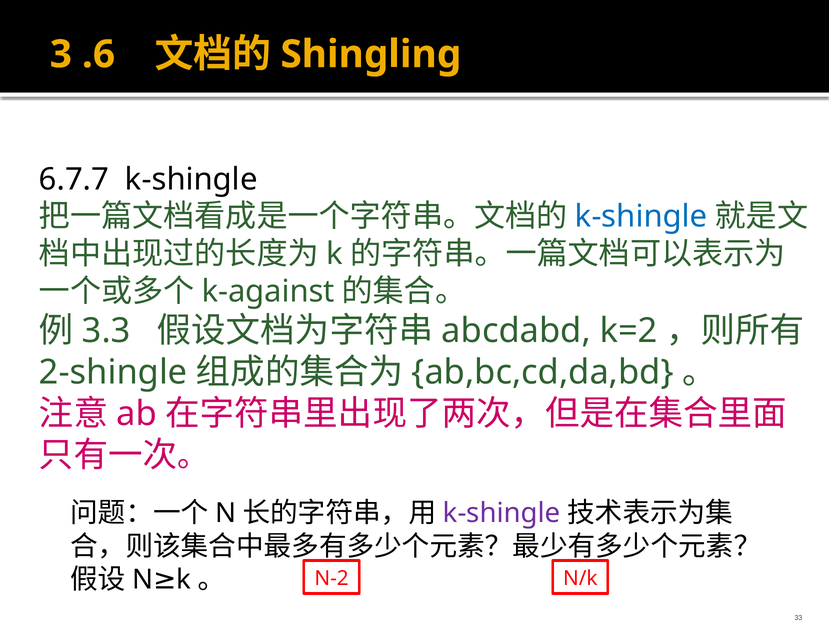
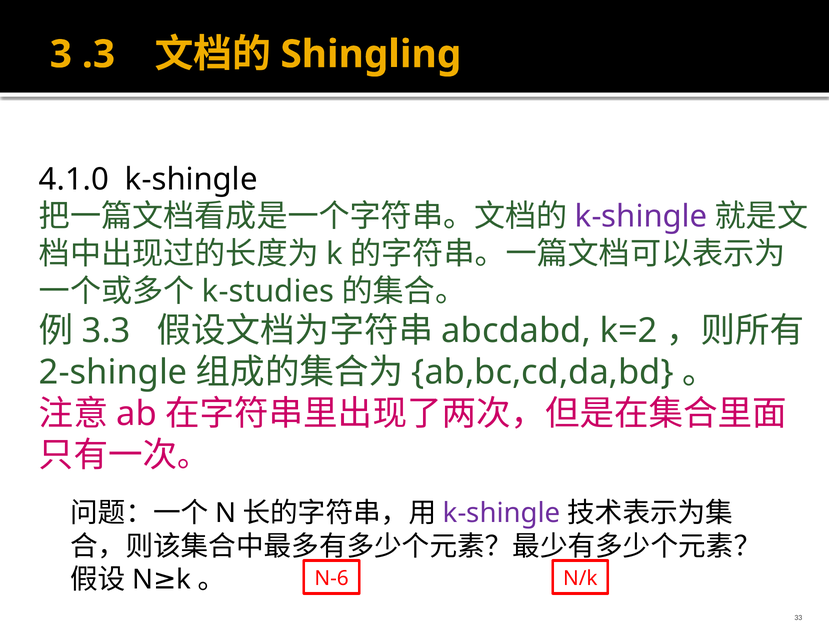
.6: .6 -> .3
6.7.7: 6.7.7 -> 4.1.0
k-shingle at (641, 217) colour: blue -> purple
k-against: k-against -> k-studies
N-2: N-2 -> N-6
